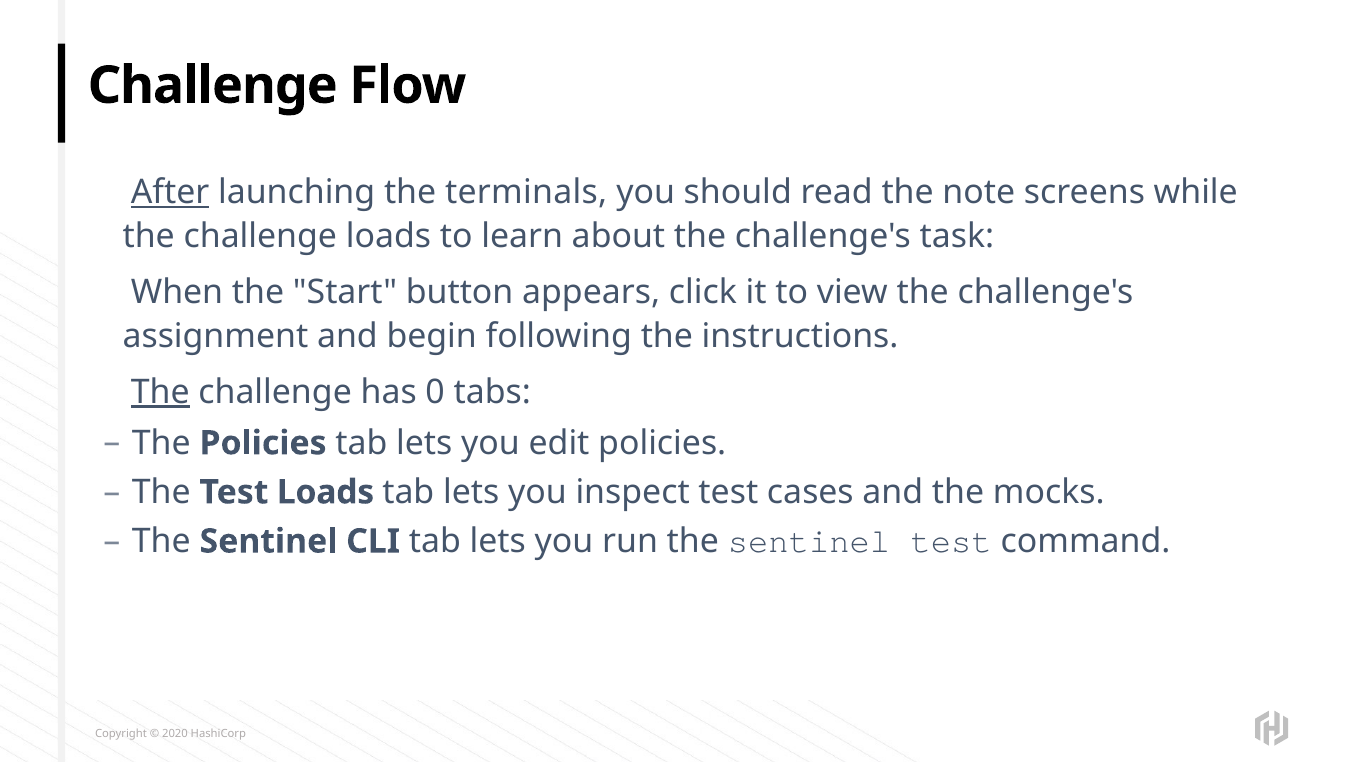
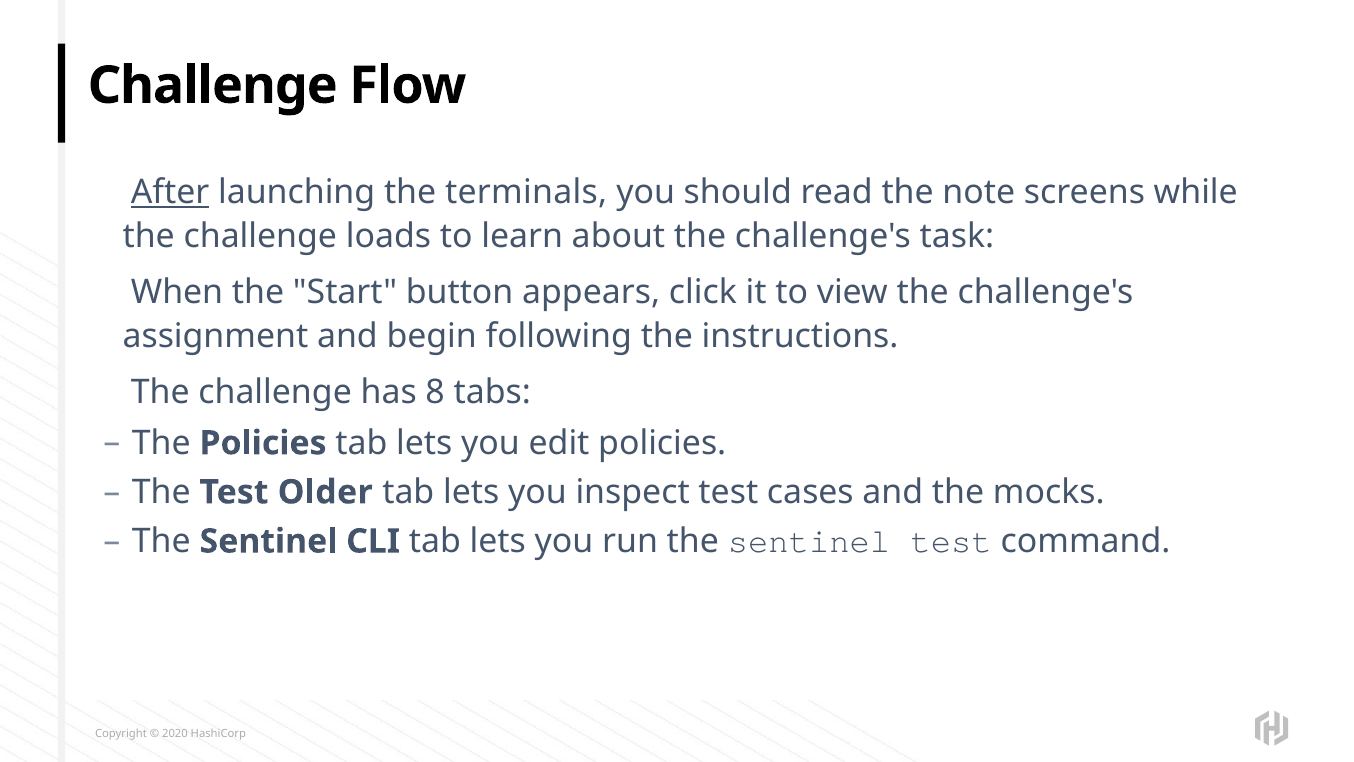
The at (160, 392) underline: present -> none
0: 0 -> 8
Test Loads: Loads -> Older
